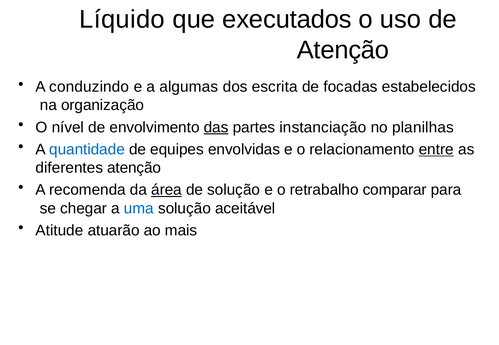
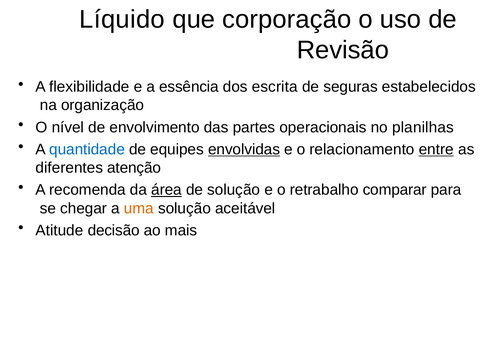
executados: executados -> corporação
Atenção at (343, 50): Atenção -> Revisão
conduzindo: conduzindo -> flexibilidade
algumas: algumas -> essência
focadas: focadas -> seguras
das underline: present -> none
instanciação: instanciação -> operacionais
envolvidas underline: none -> present
uma colour: blue -> orange
atuarão: atuarão -> decisão
